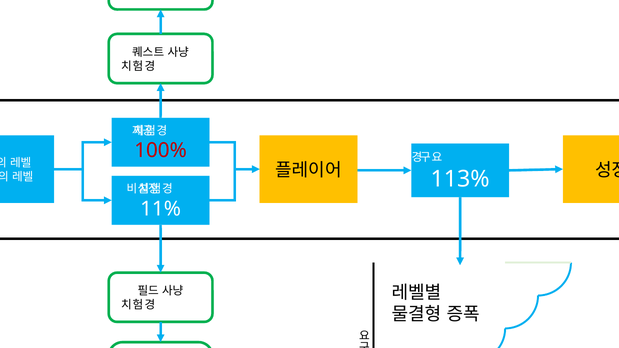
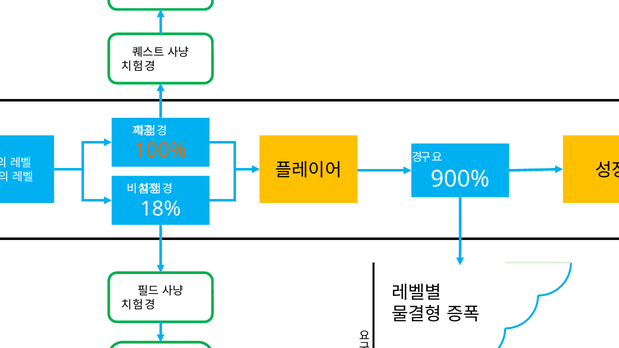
100% colour: red -> orange
113%: 113% -> 900%
11%: 11% -> 18%
